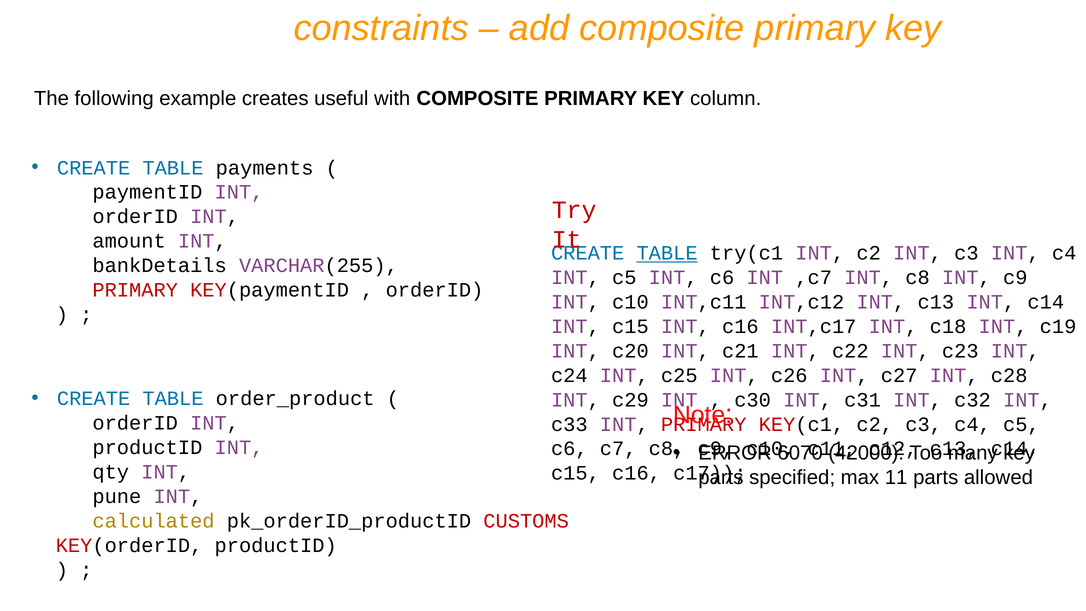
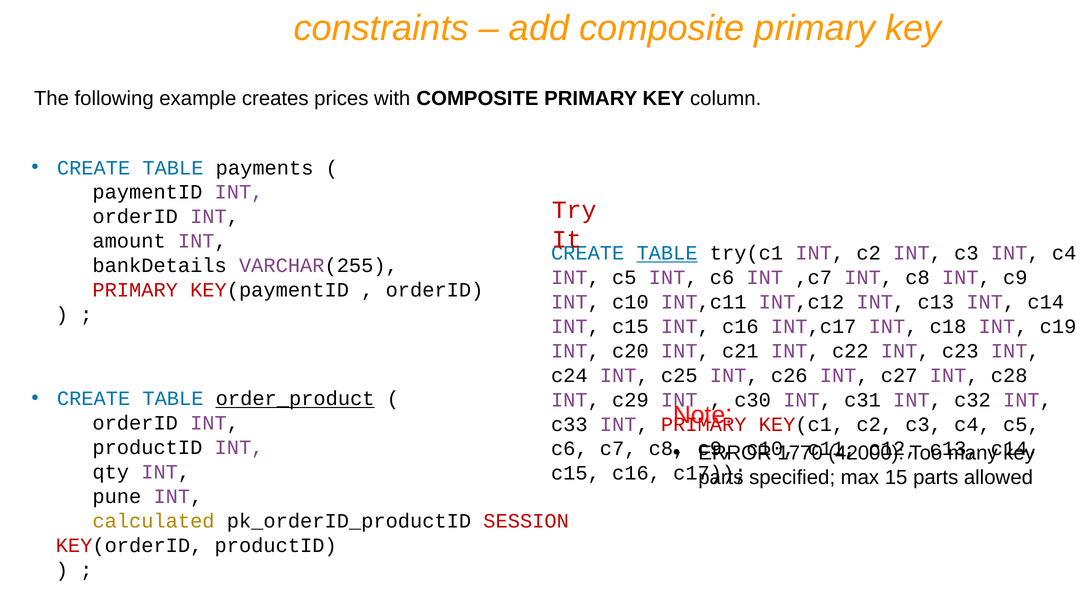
useful: useful -> prices
order_product underline: none -> present
6070: 6070 -> 1770
11: 11 -> 15
CUSTOMS: CUSTOMS -> SESSION
